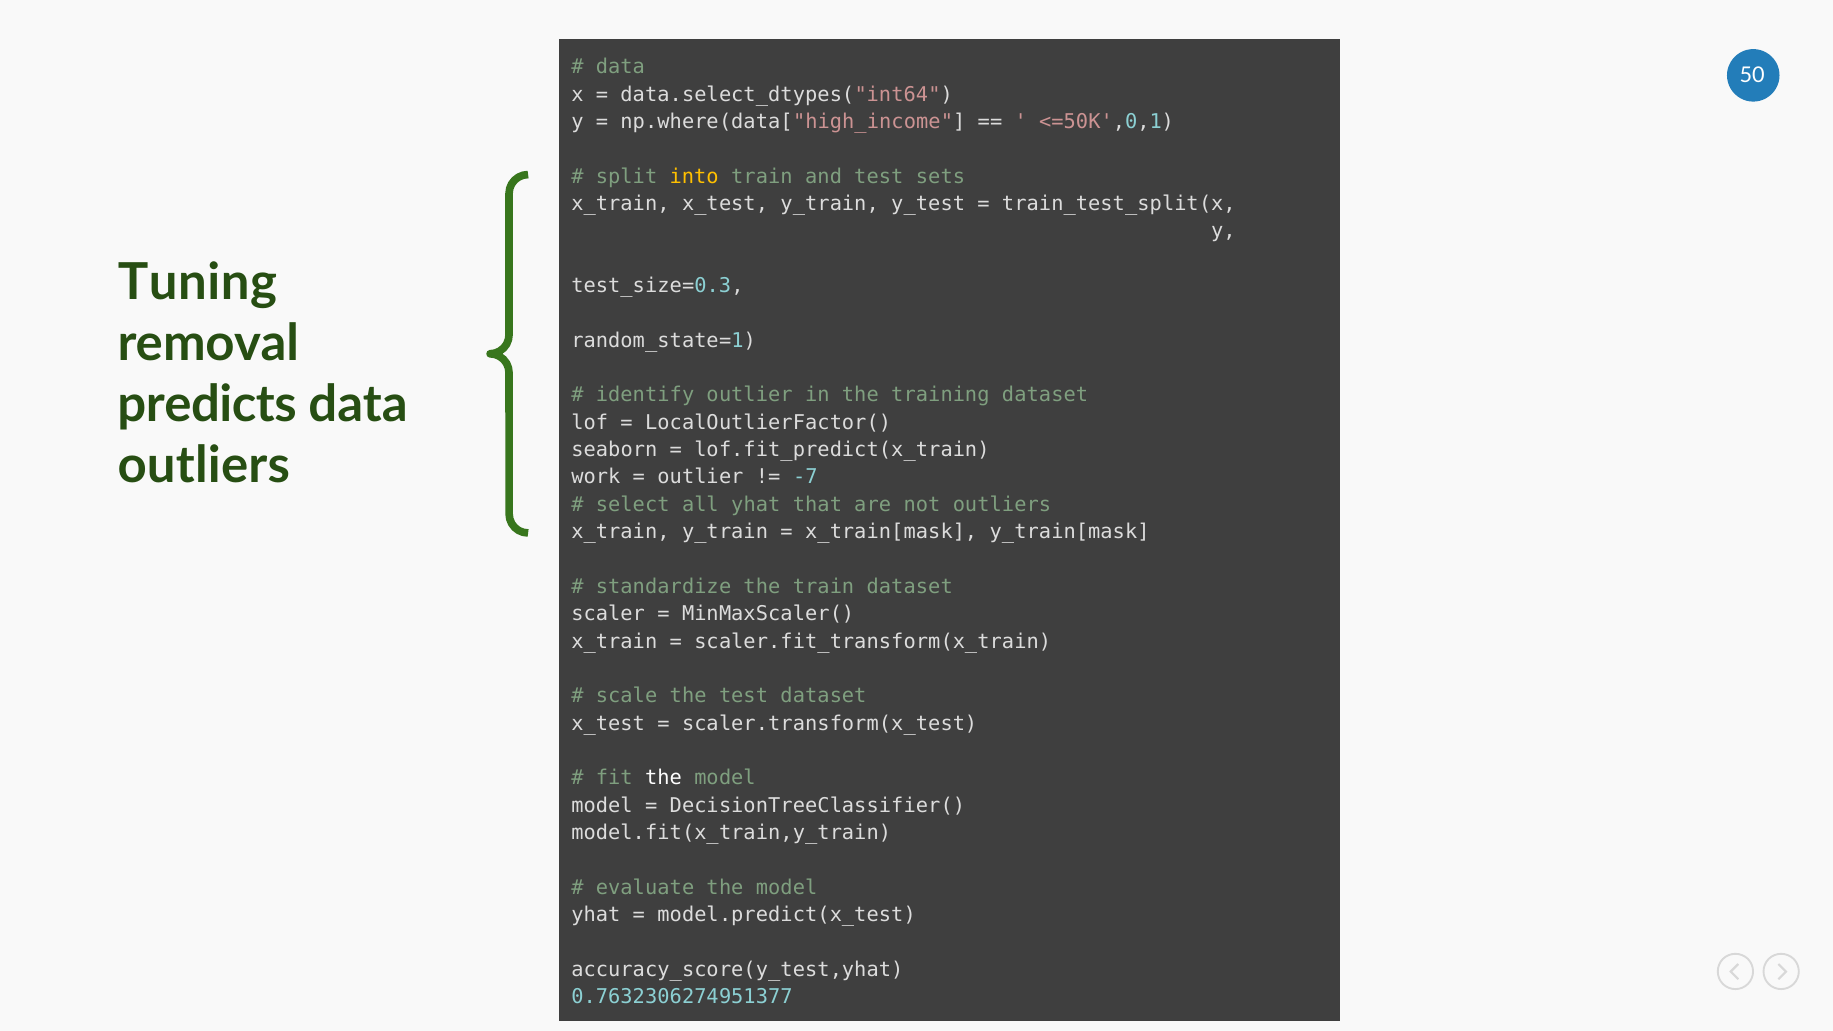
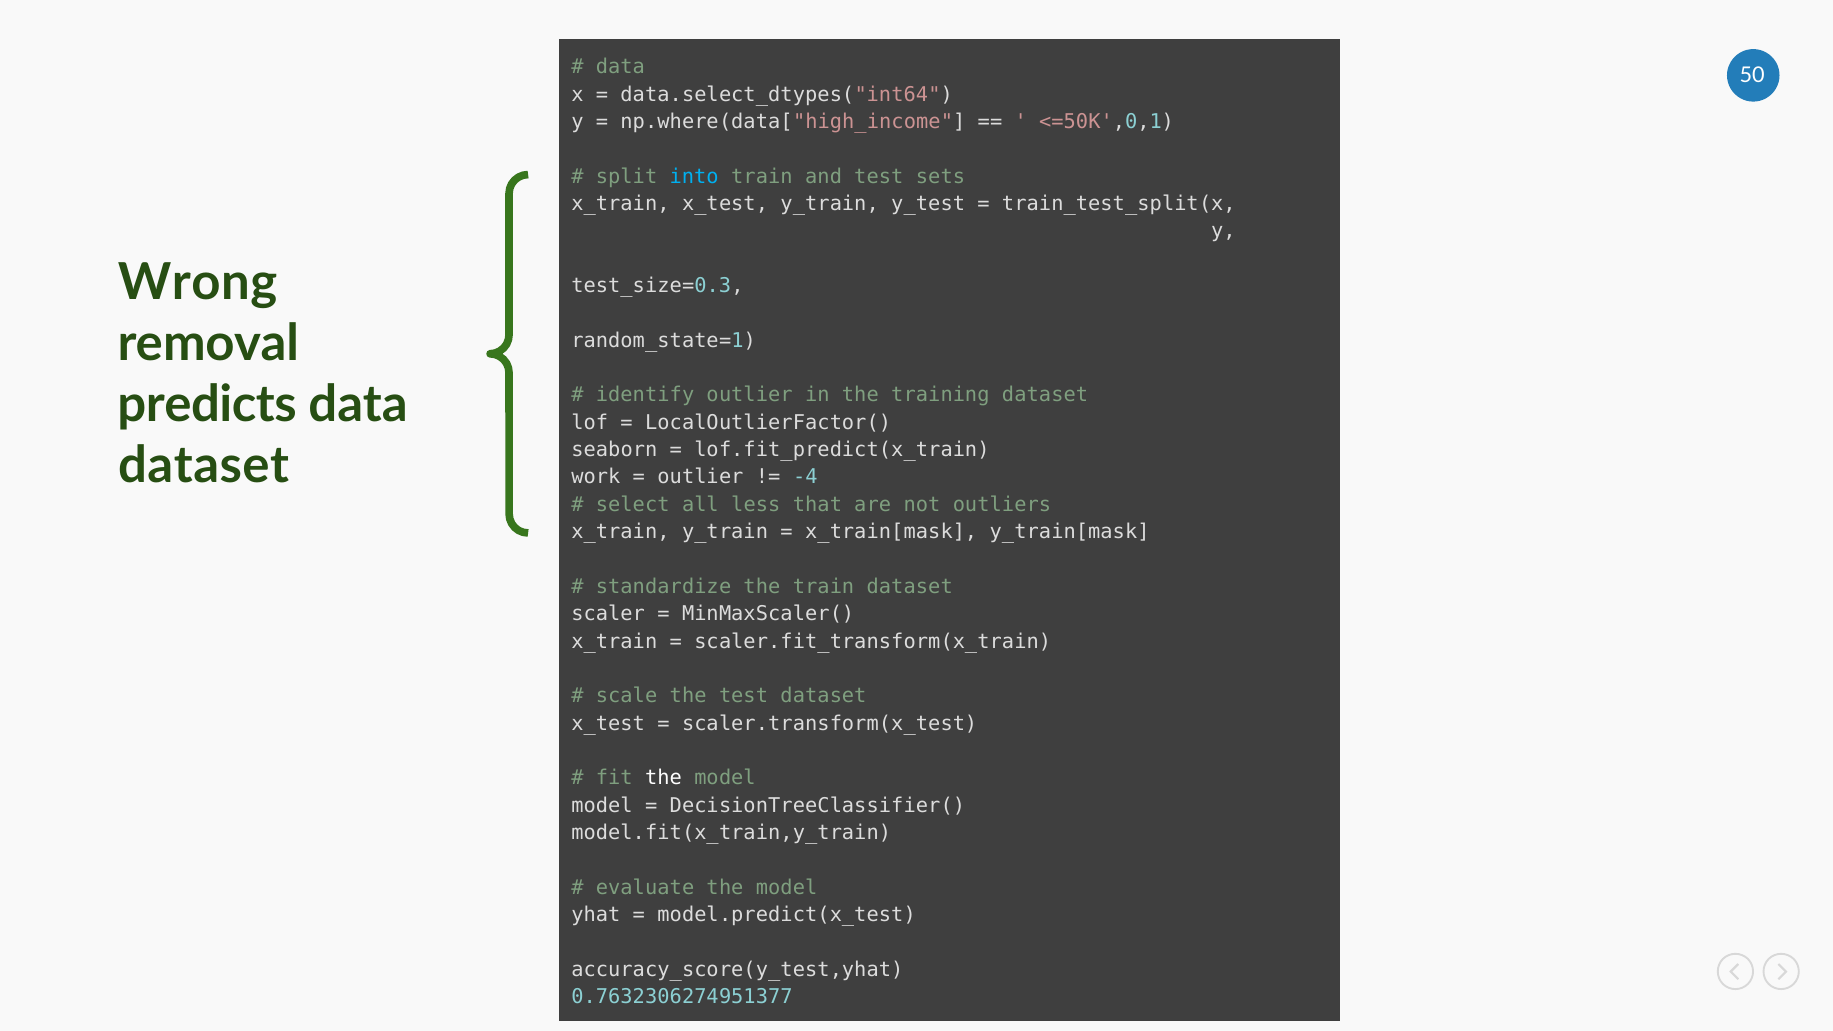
into colour: yellow -> light blue
Tuning: Tuning -> Wrong
outliers at (204, 466): outliers -> dataset
-7: -7 -> -4
all yhat: yhat -> less
